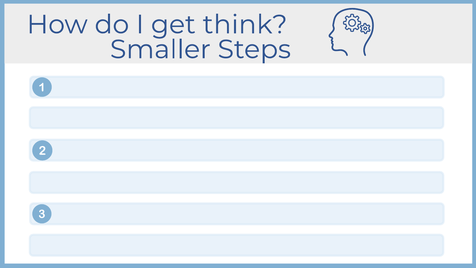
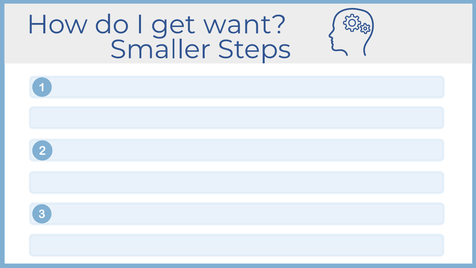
think: think -> want
